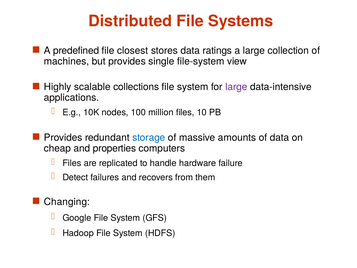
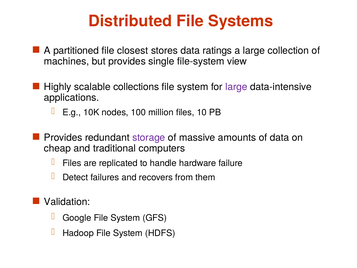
predefined: predefined -> partitioned
storage colour: blue -> purple
properties: properties -> traditional
Changing: Changing -> Validation
